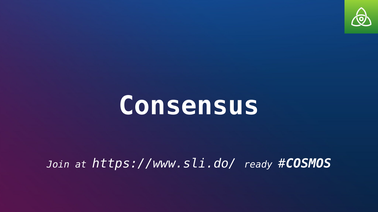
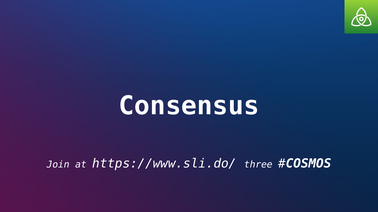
ready: ready -> three
